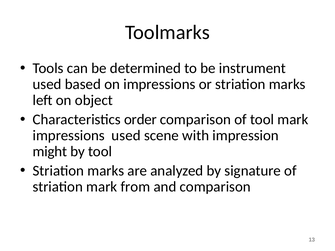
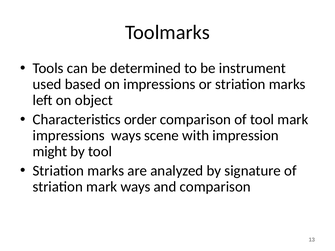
impressions used: used -> ways
mark from: from -> ways
